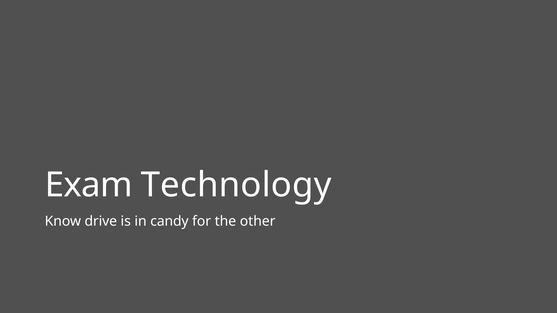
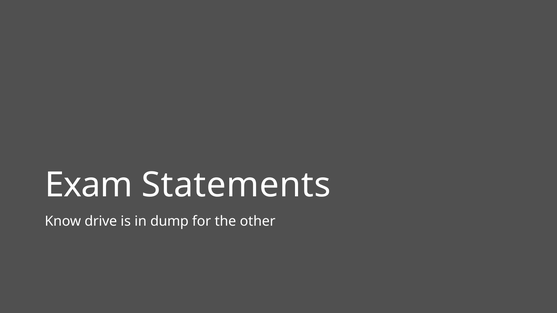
Technology: Technology -> Statements
candy: candy -> dump
